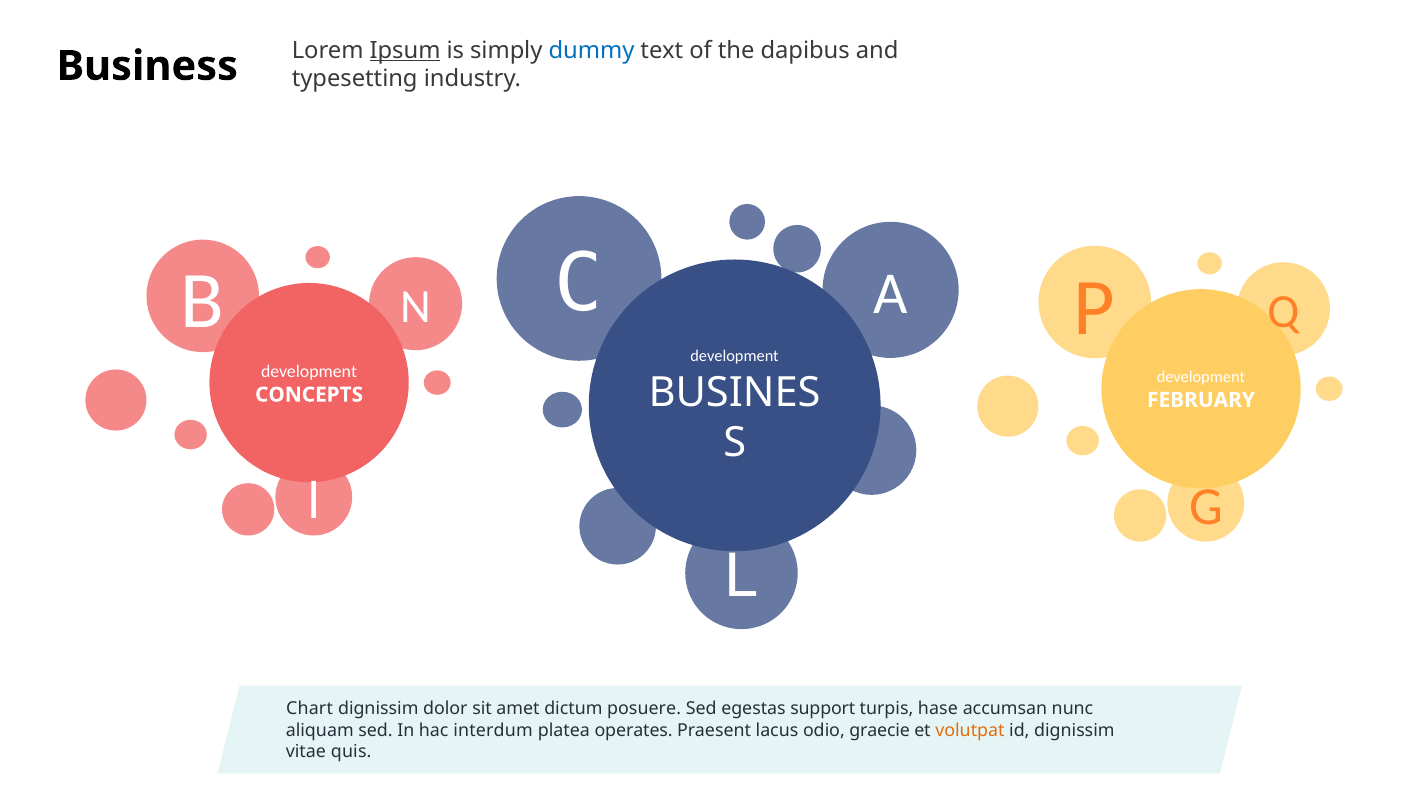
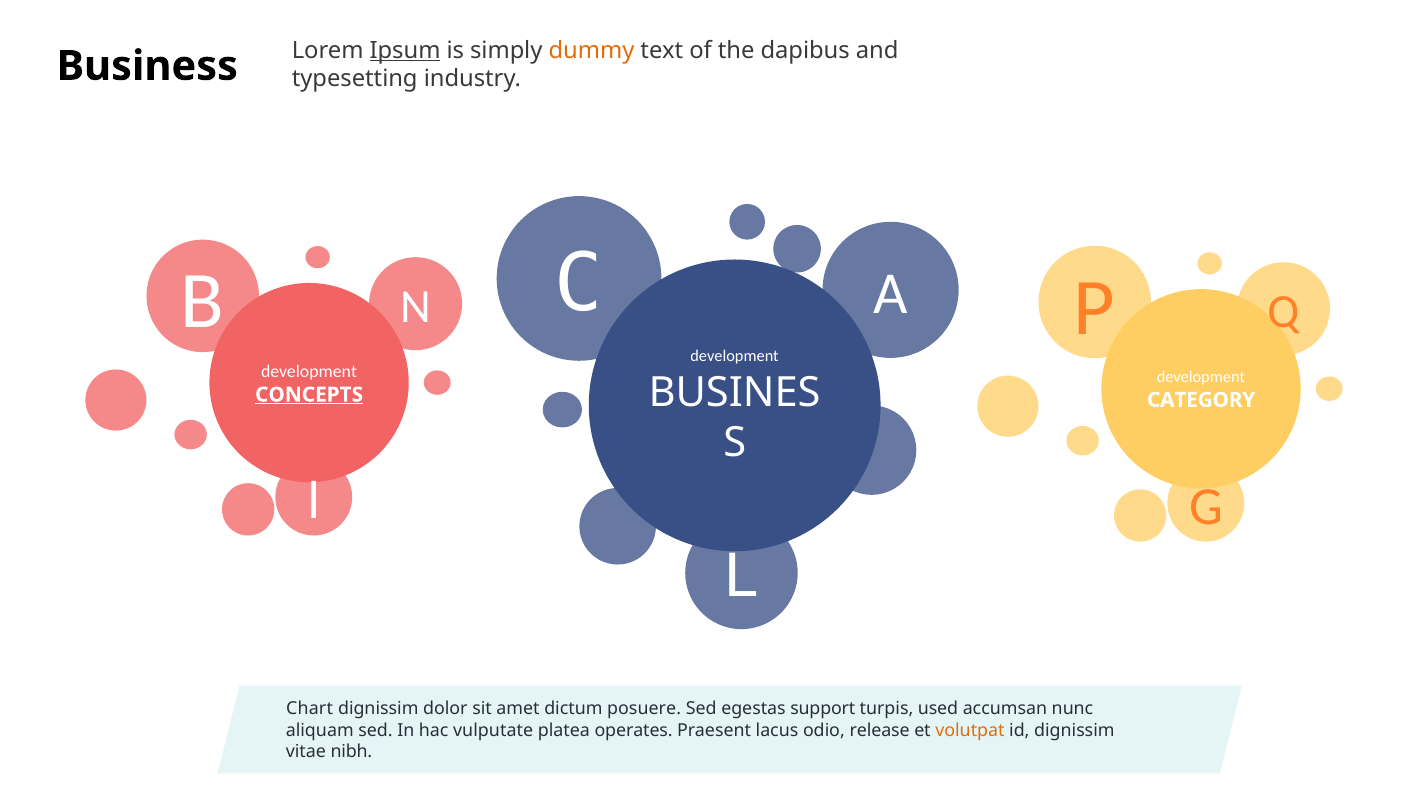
dummy colour: blue -> orange
CONCEPTS underline: none -> present
FEBRUARY: FEBRUARY -> CATEGORY
hase: hase -> used
interdum: interdum -> vulputate
graecie: graecie -> release
quis: quis -> nibh
